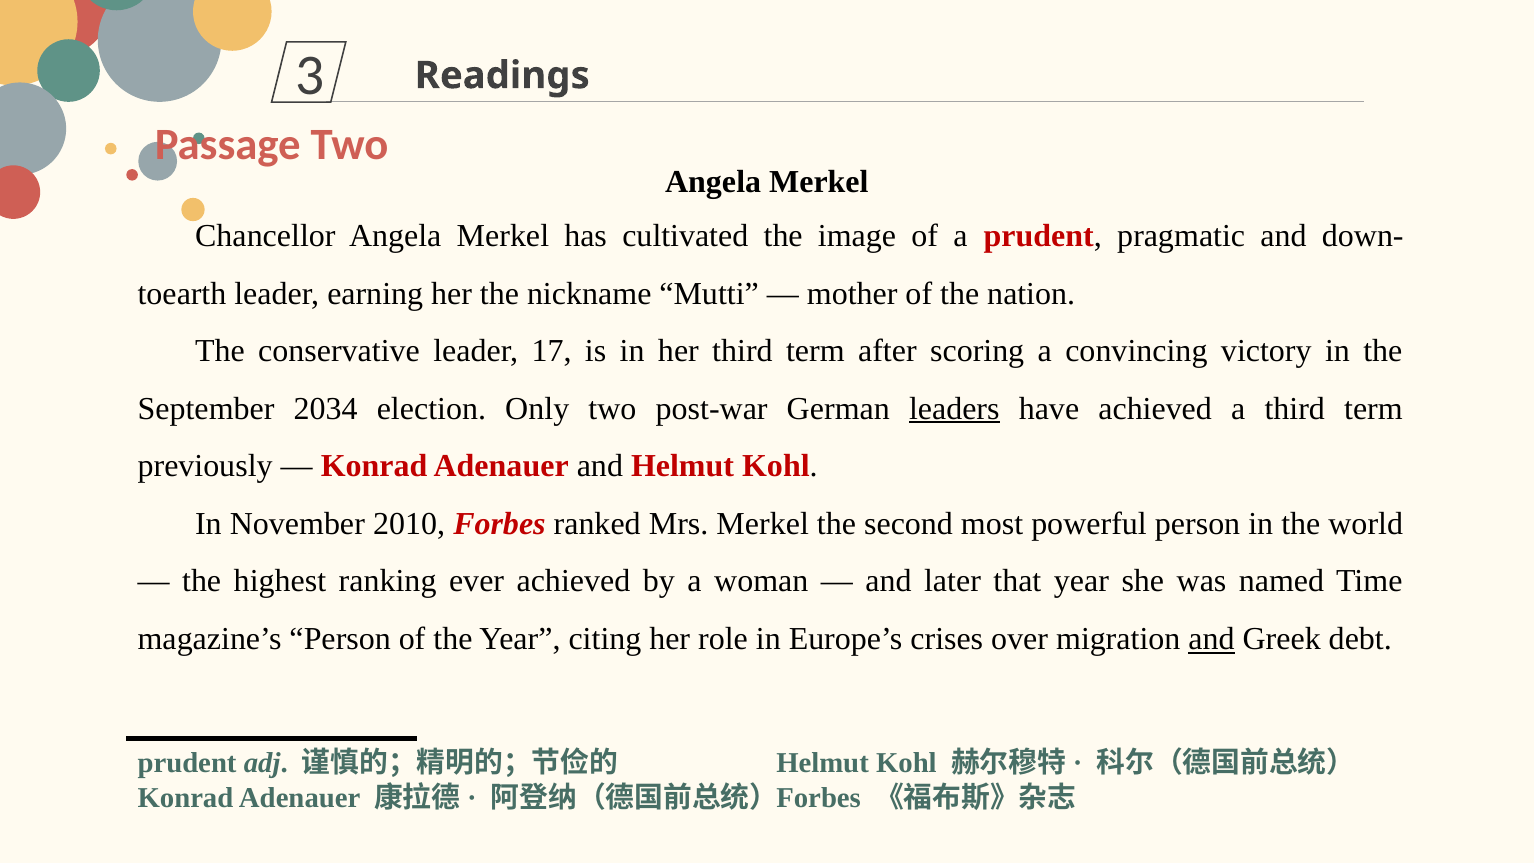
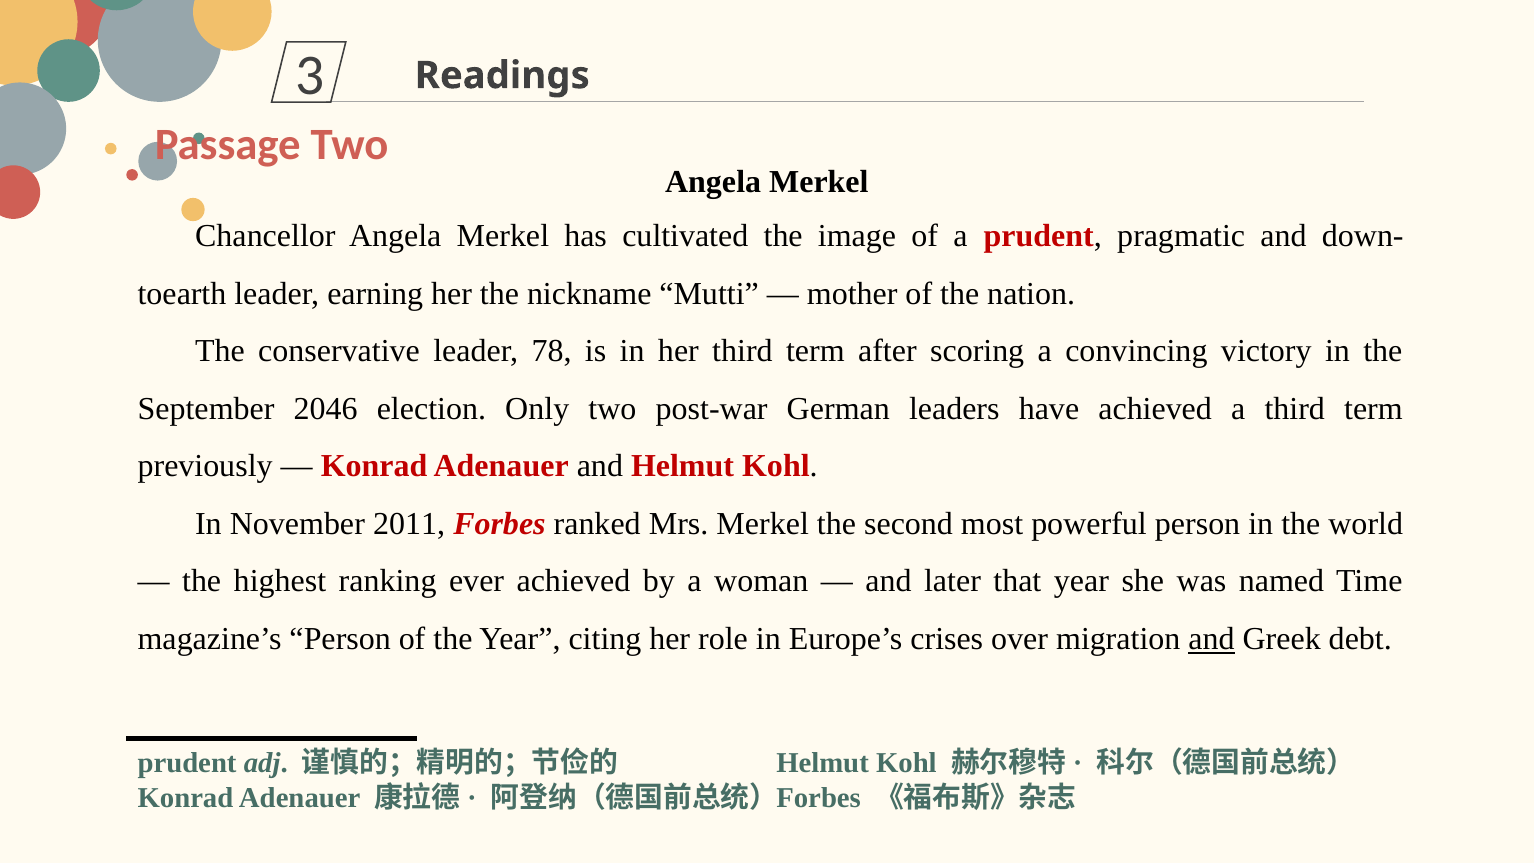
17: 17 -> 78
2034: 2034 -> 2046
leaders underline: present -> none
2010: 2010 -> 2011
